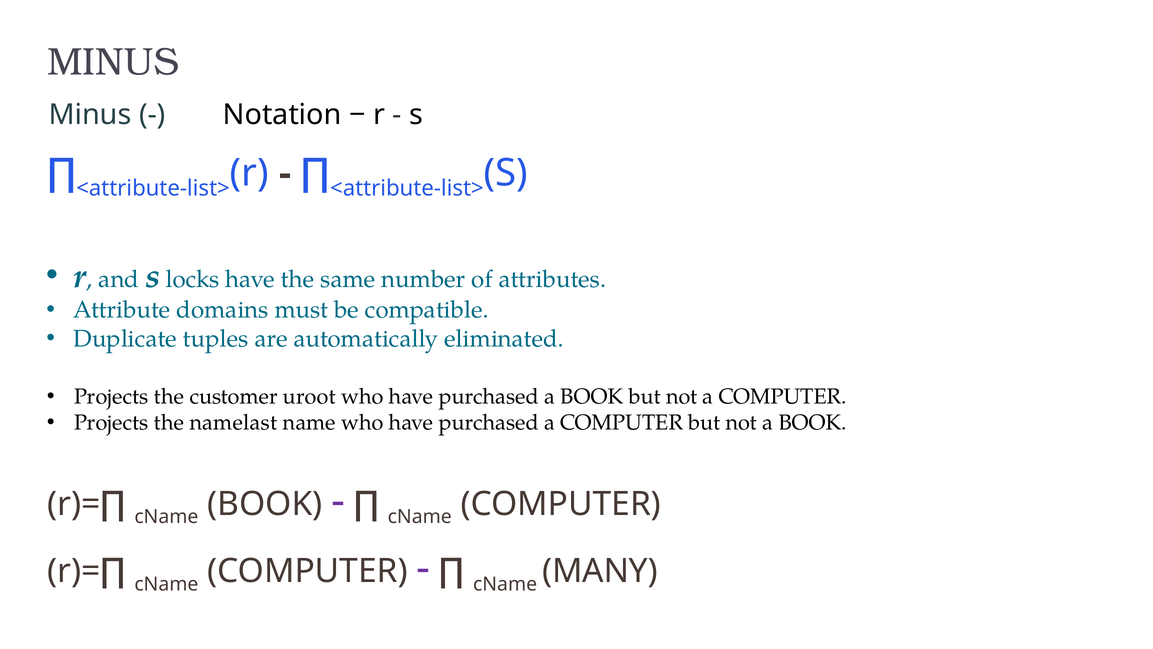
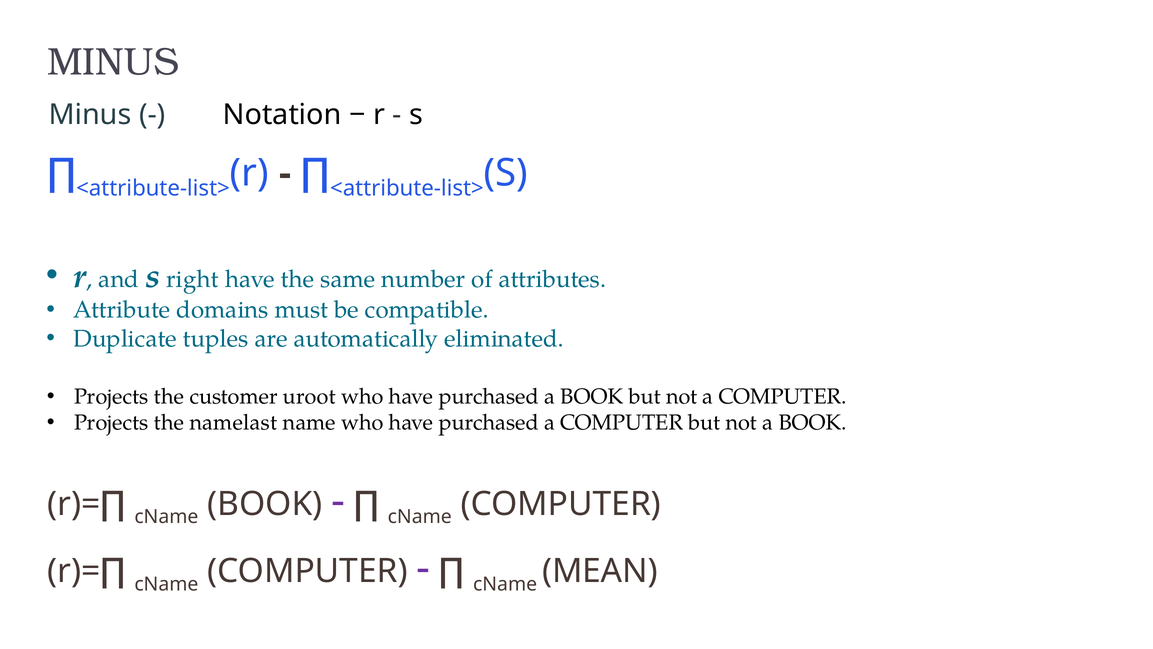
locks: locks -> right
MANY: MANY -> MEAN
